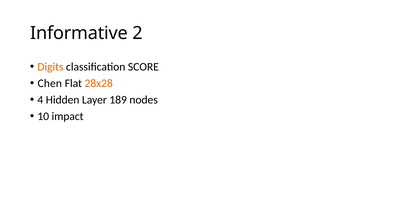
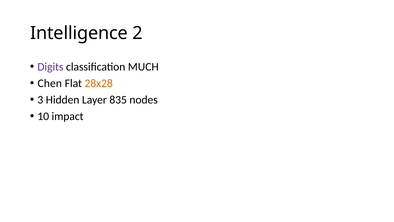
Informative: Informative -> Intelligence
Digits colour: orange -> purple
SCORE: SCORE -> MUCH
4: 4 -> 3
189: 189 -> 835
